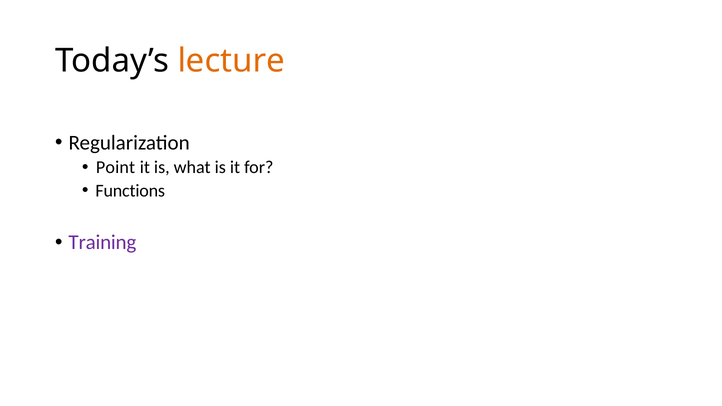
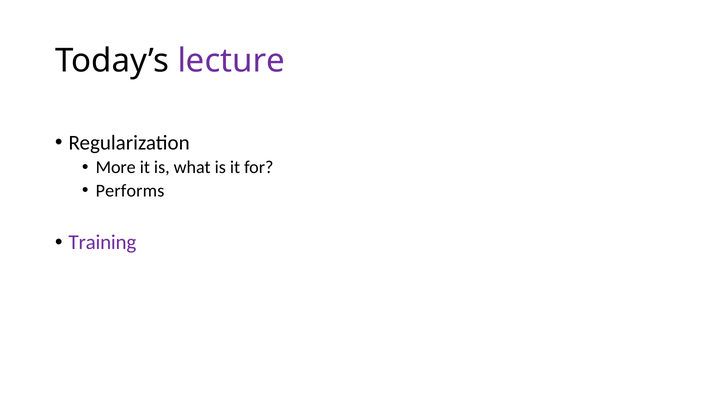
lecture colour: orange -> purple
Point: Point -> More
Functions: Functions -> Performs
